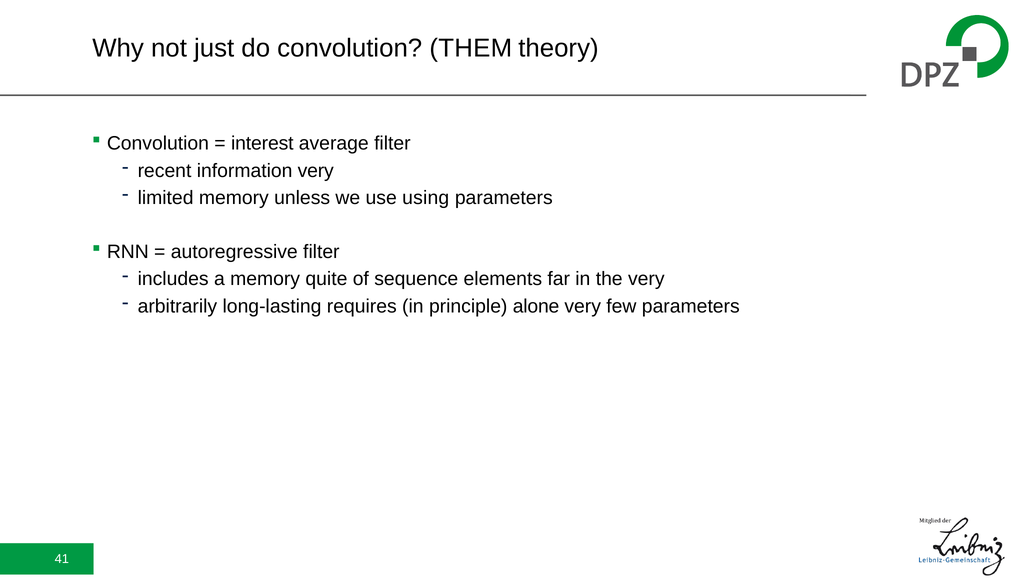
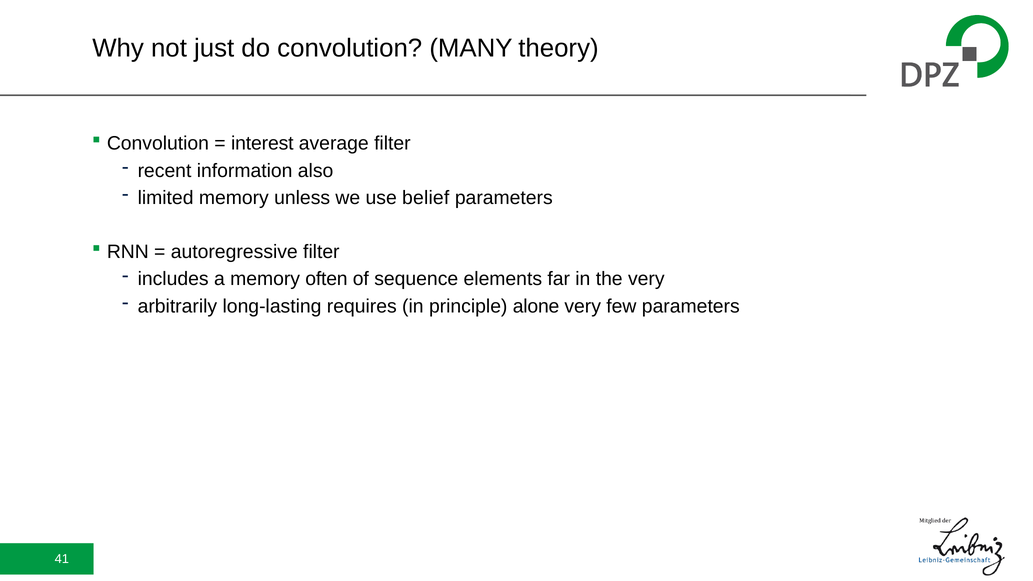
THEM: THEM -> MANY
information very: very -> also
using: using -> belief
quite: quite -> often
